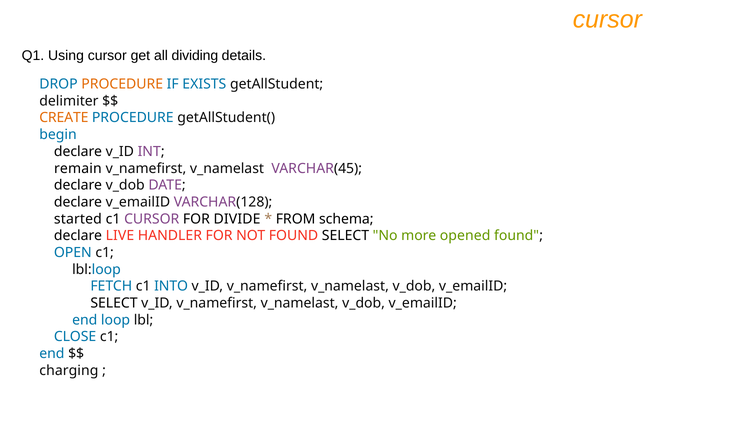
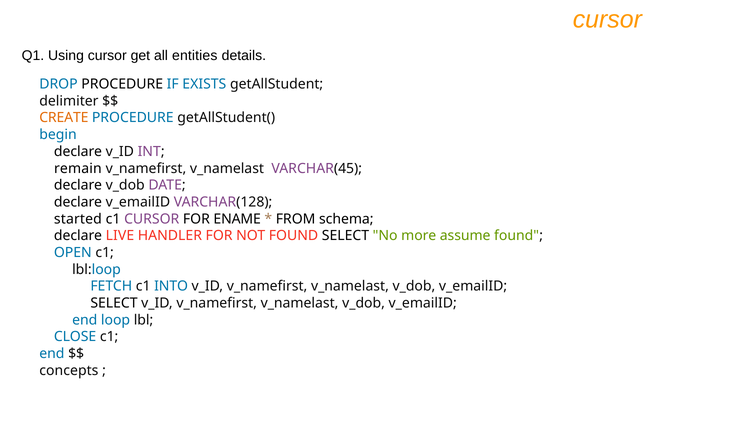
dividing: dividing -> entities
PROCEDURE at (122, 84) colour: orange -> black
DIVIDE: DIVIDE -> ENAME
opened: opened -> assume
charging: charging -> concepts
